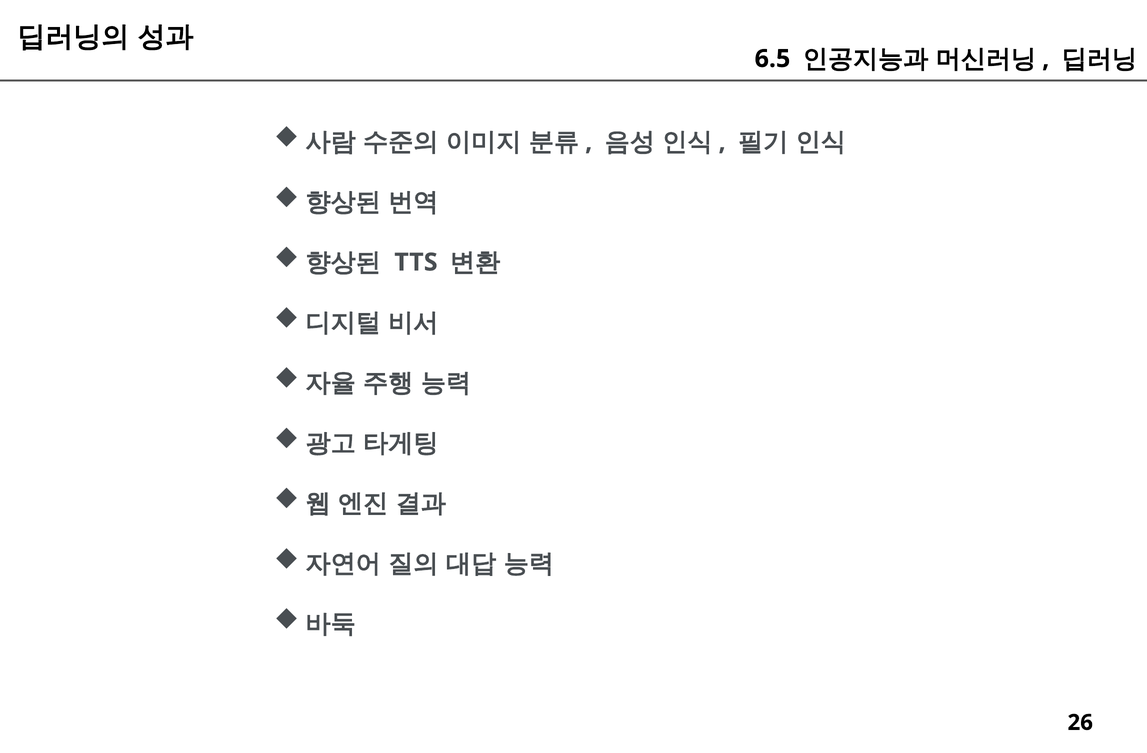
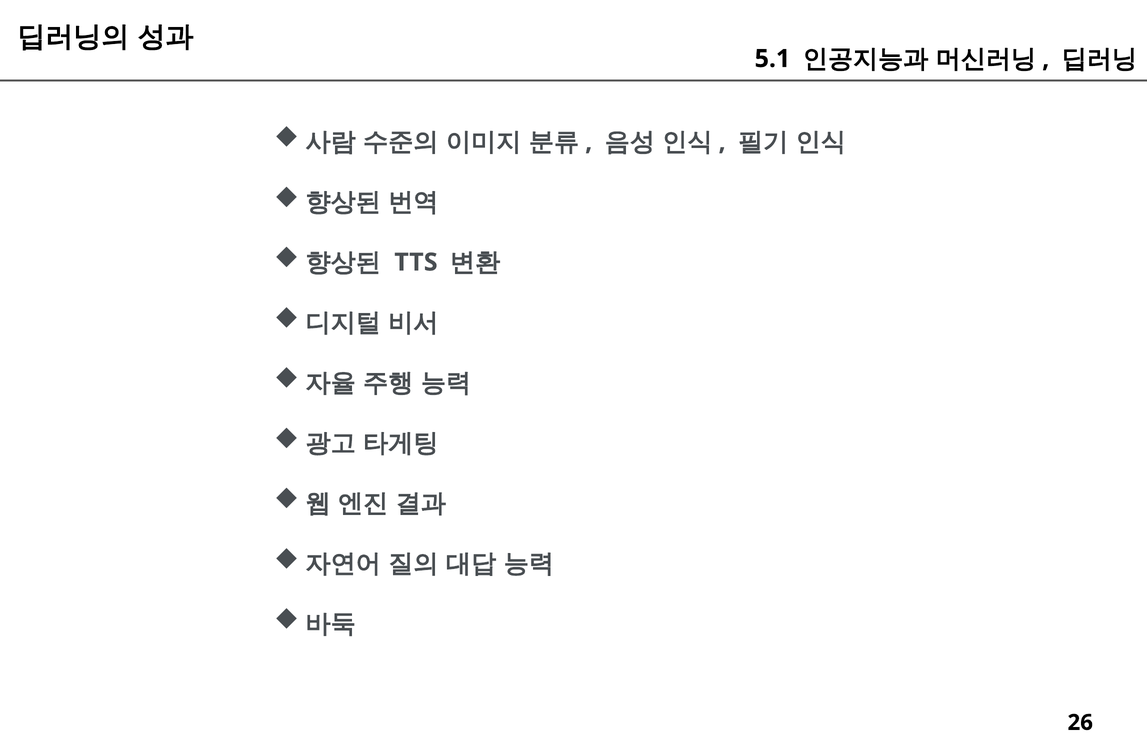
6.5: 6.5 -> 5.1
